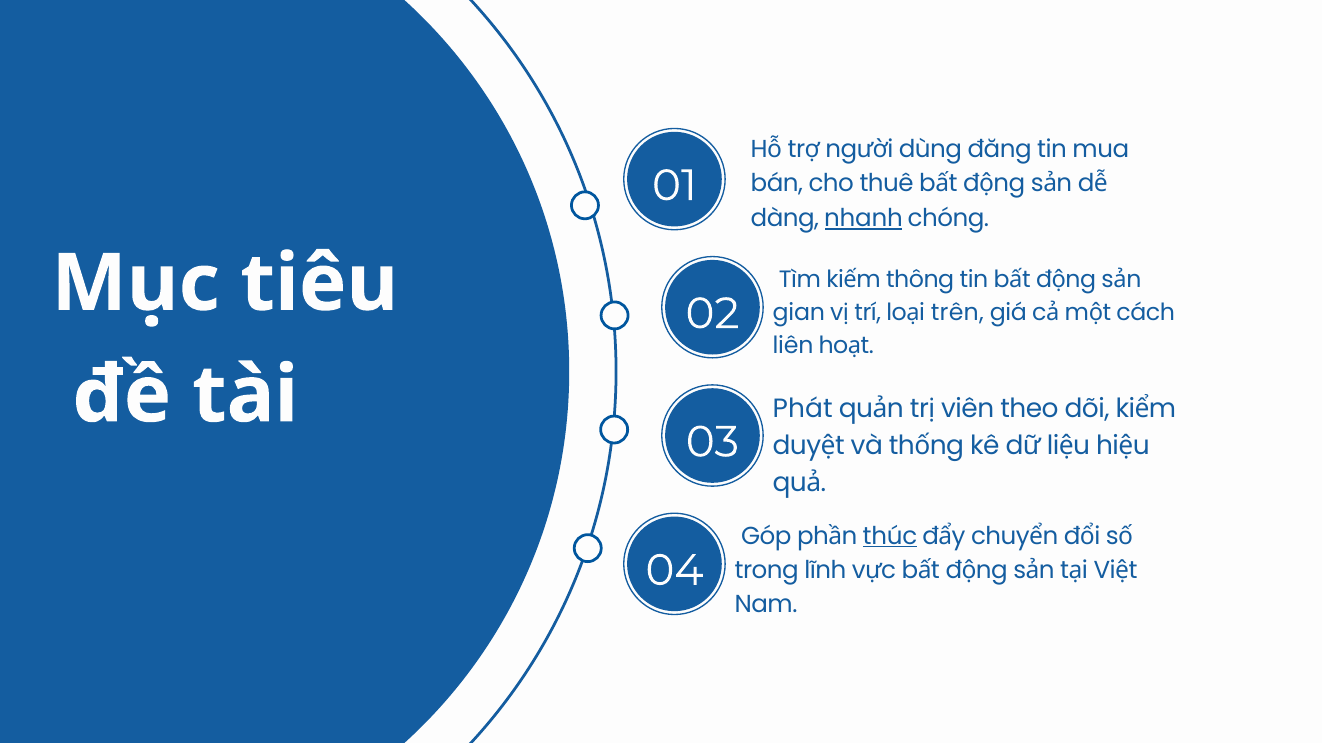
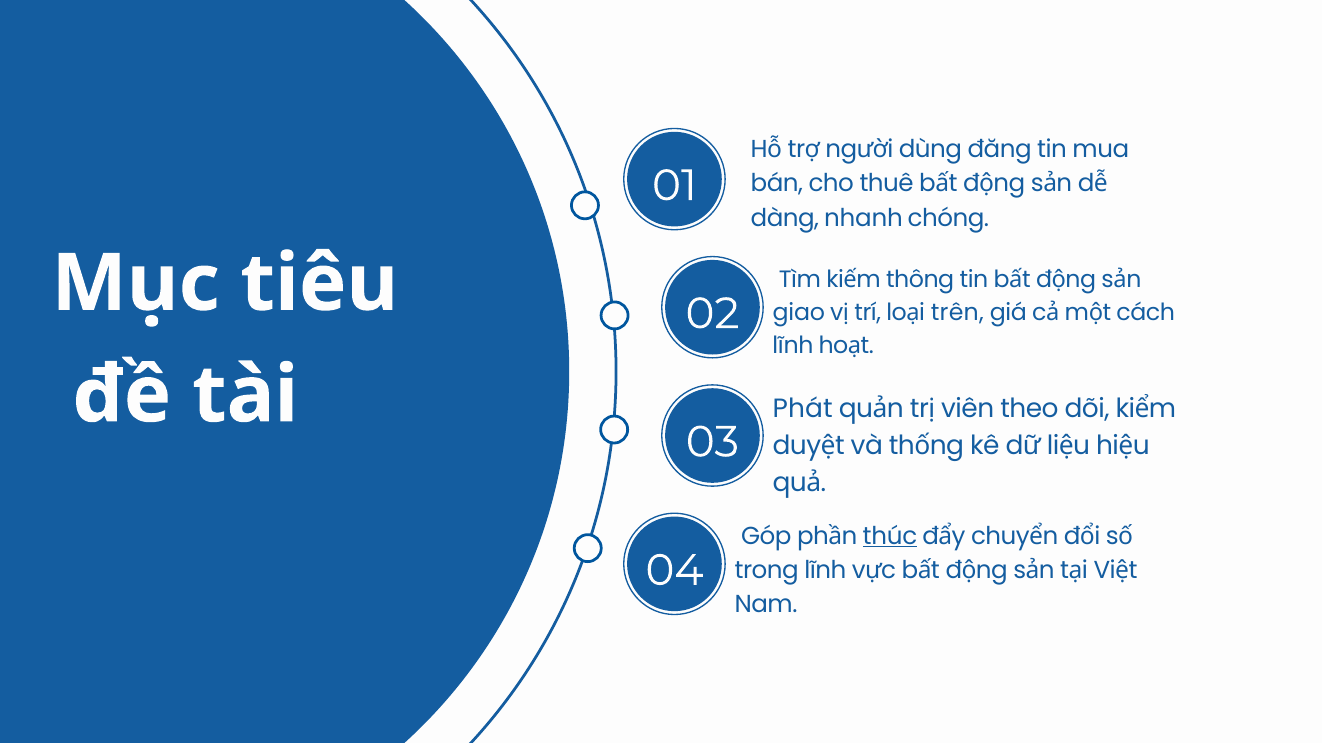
nhanh underline: present -> none
gian: gian -> giao
liên at (793, 346): liên -> lĩnh
